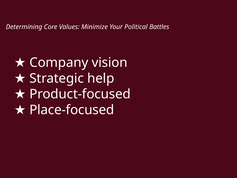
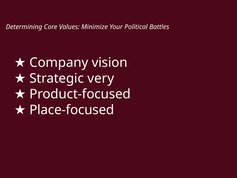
help: help -> very
